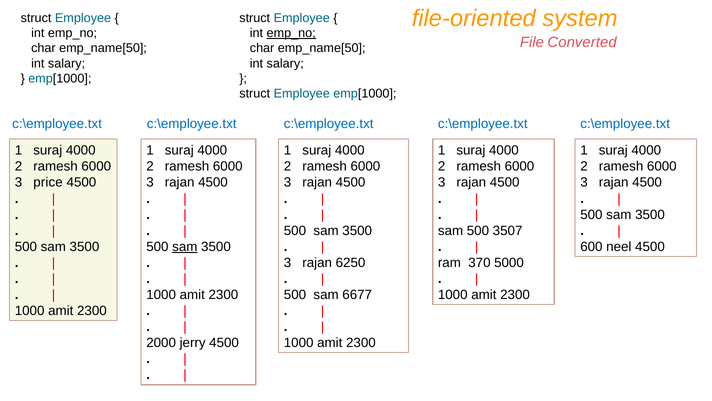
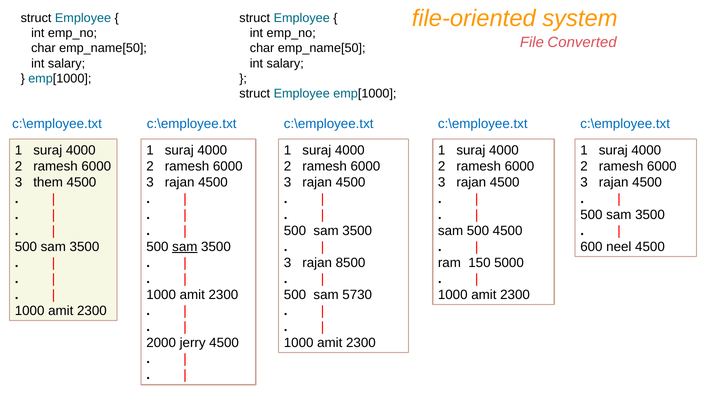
emp_no at (291, 33) underline: present -> none
price: price -> them
500 3507: 3507 -> 4500
6250: 6250 -> 8500
370: 370 -> 150
6677: 6677 -> 5730
